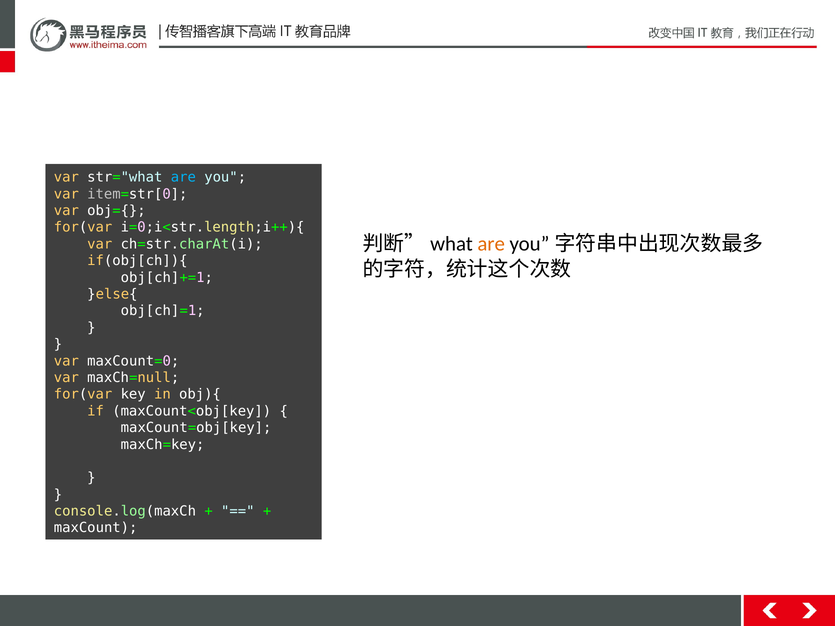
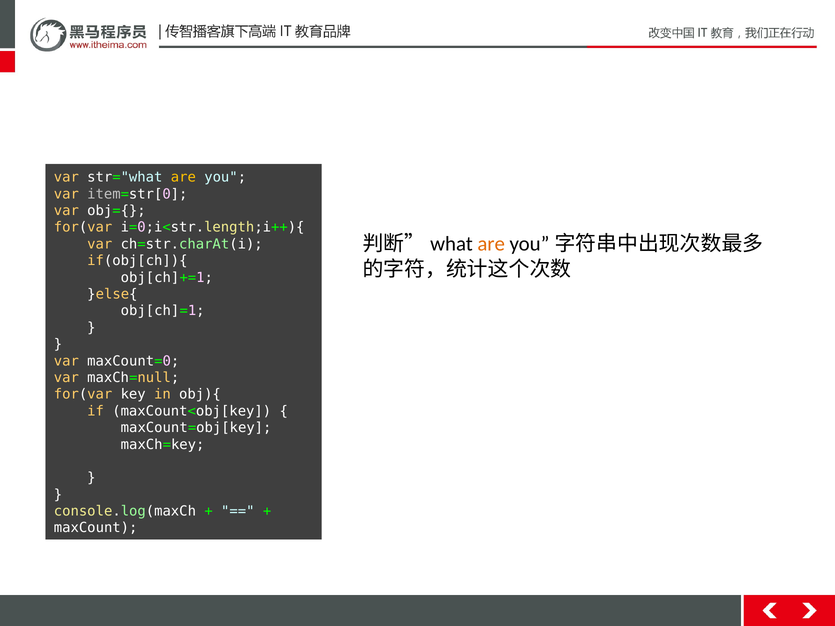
are at (183, 177) colour: light blue -> yellow
